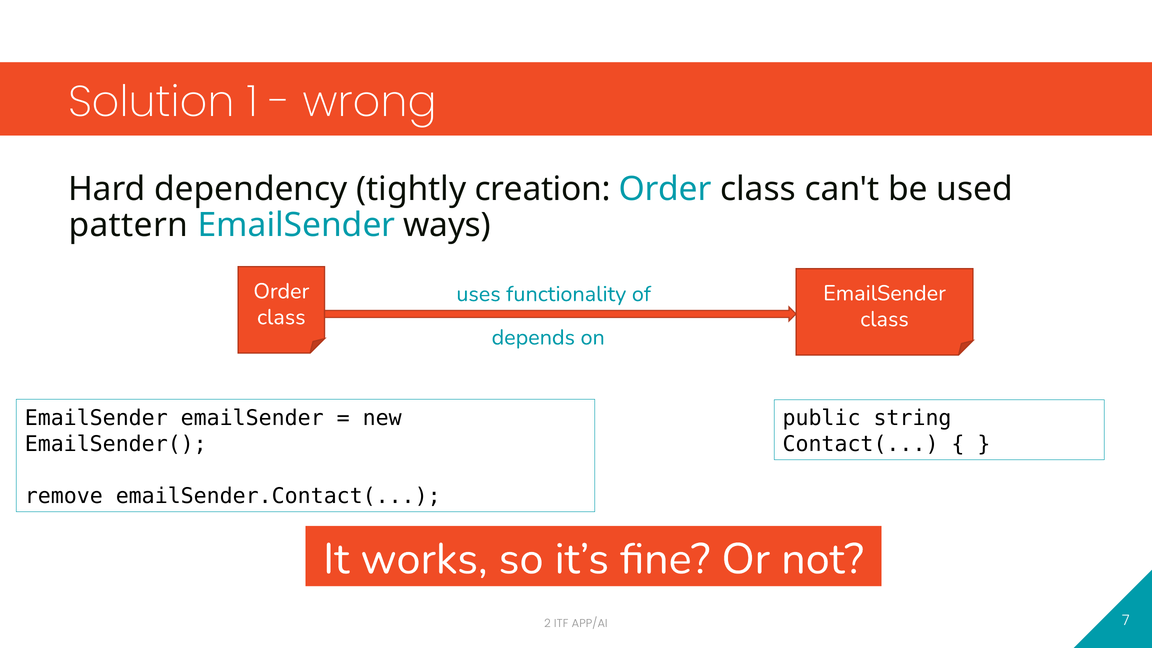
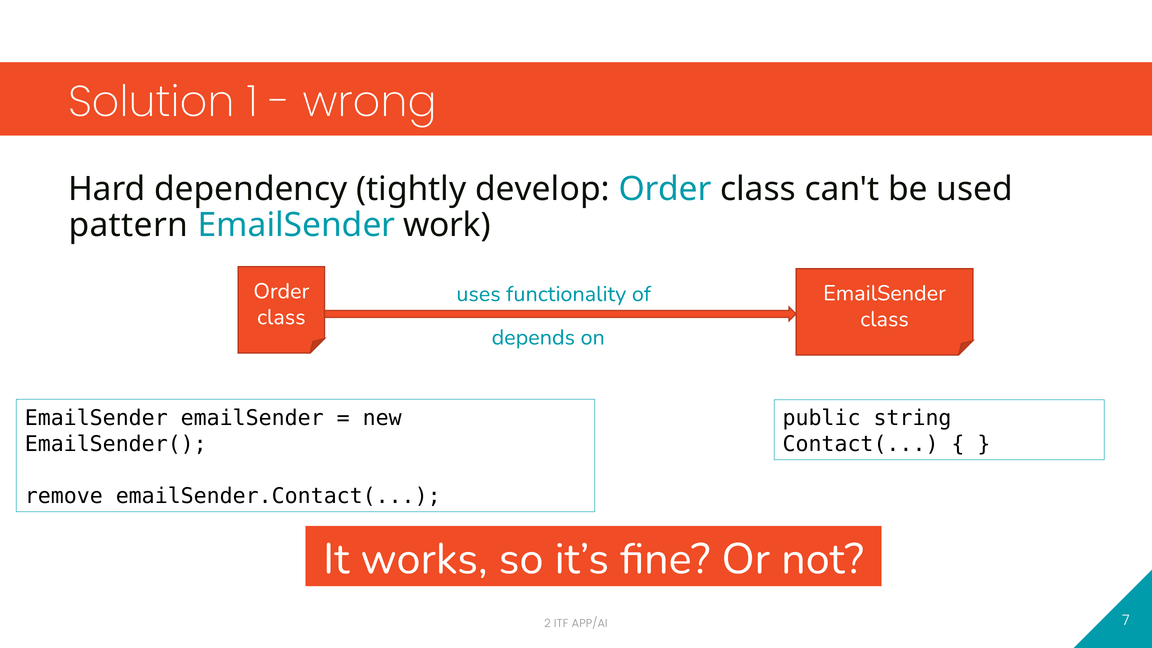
creation: creation -> develop
ways: ways -> work
